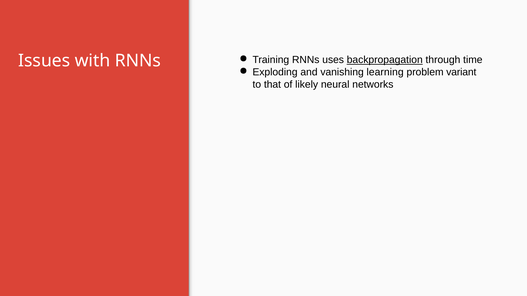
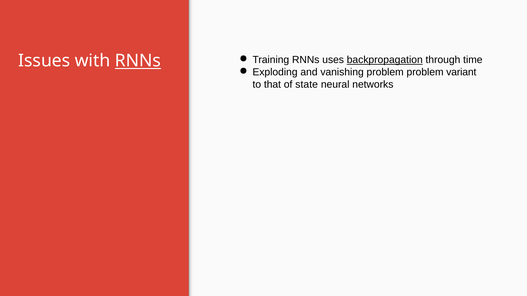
RNNs at (138, 61) underline: none -> present
vanishing learning: learning -> problem
likely: likely -> state
